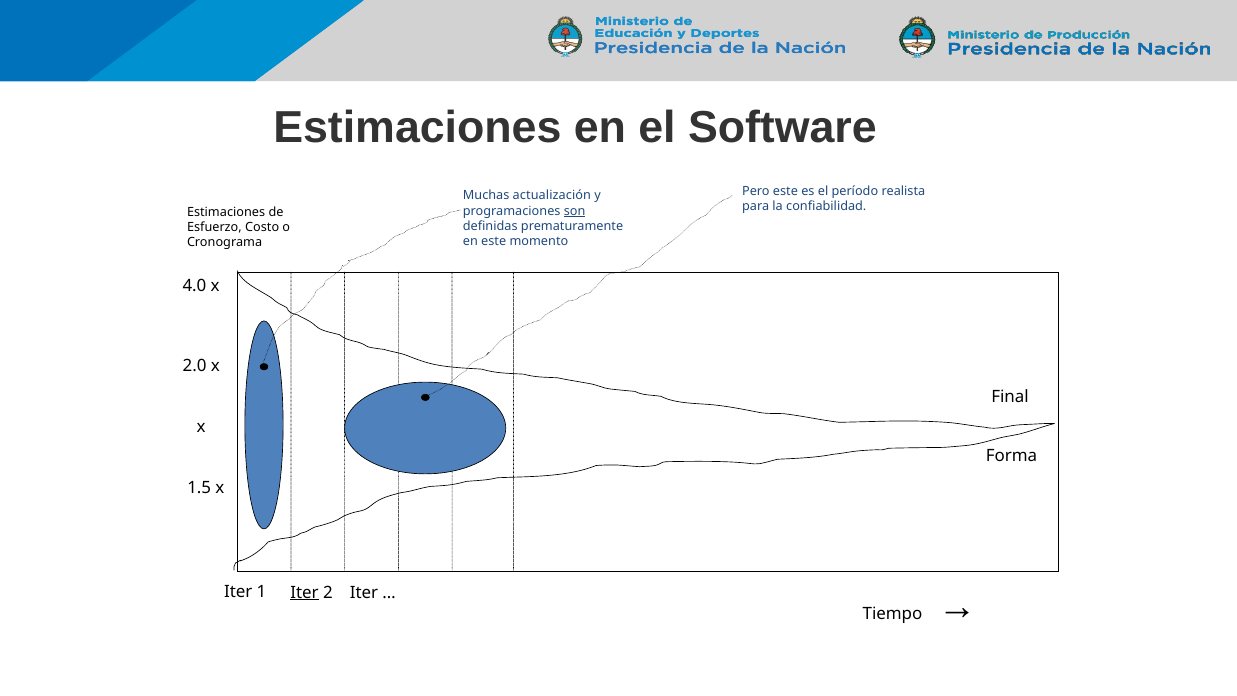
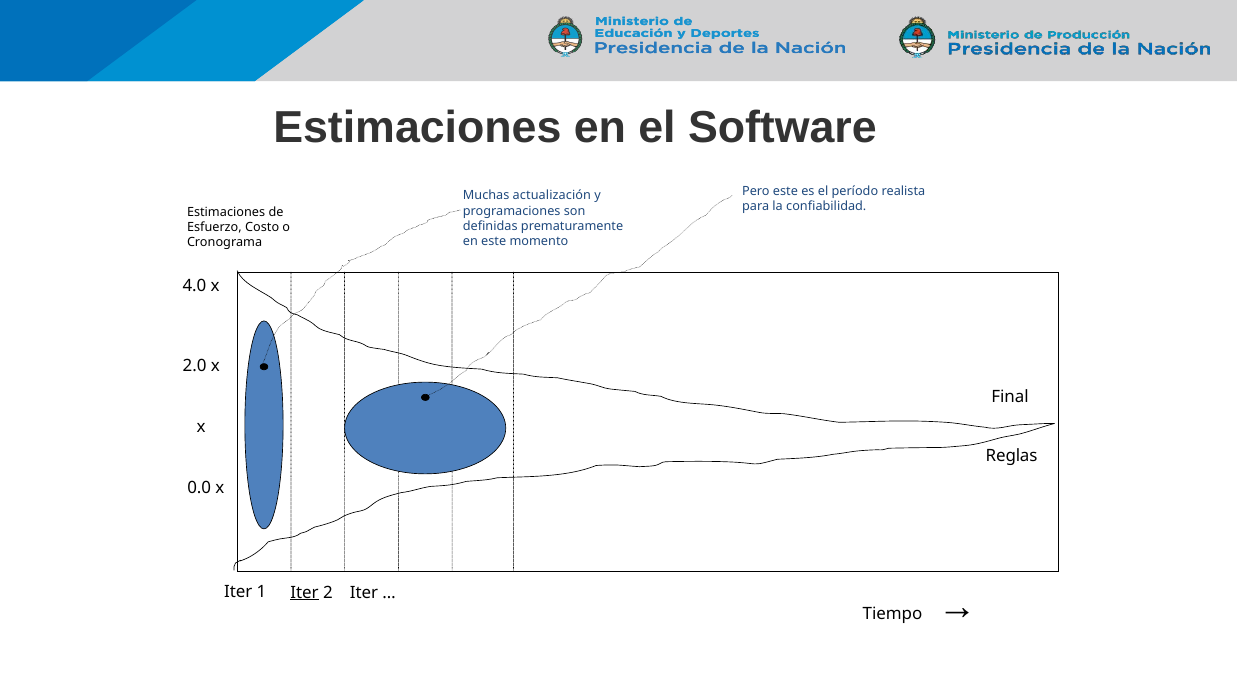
son underline: present -> none
Forma: Forma -> Reglas
1.5: 1.5 -> 0.0
